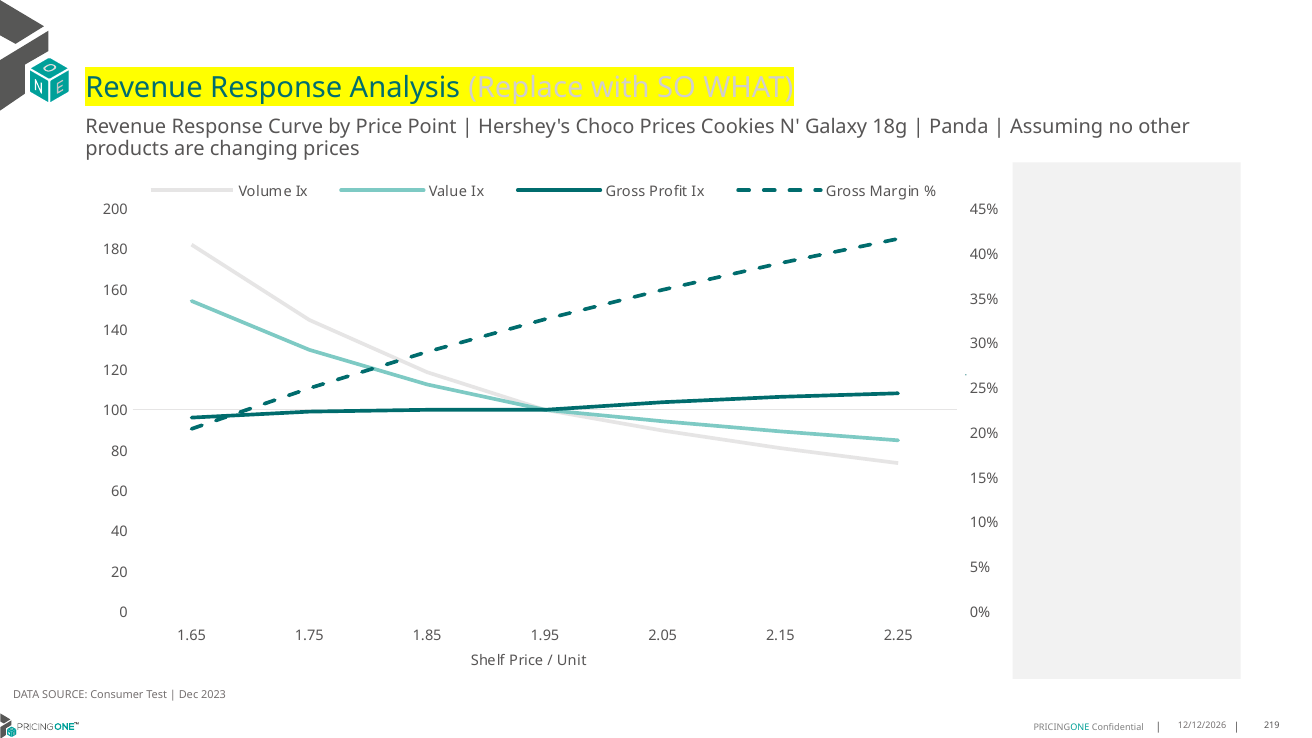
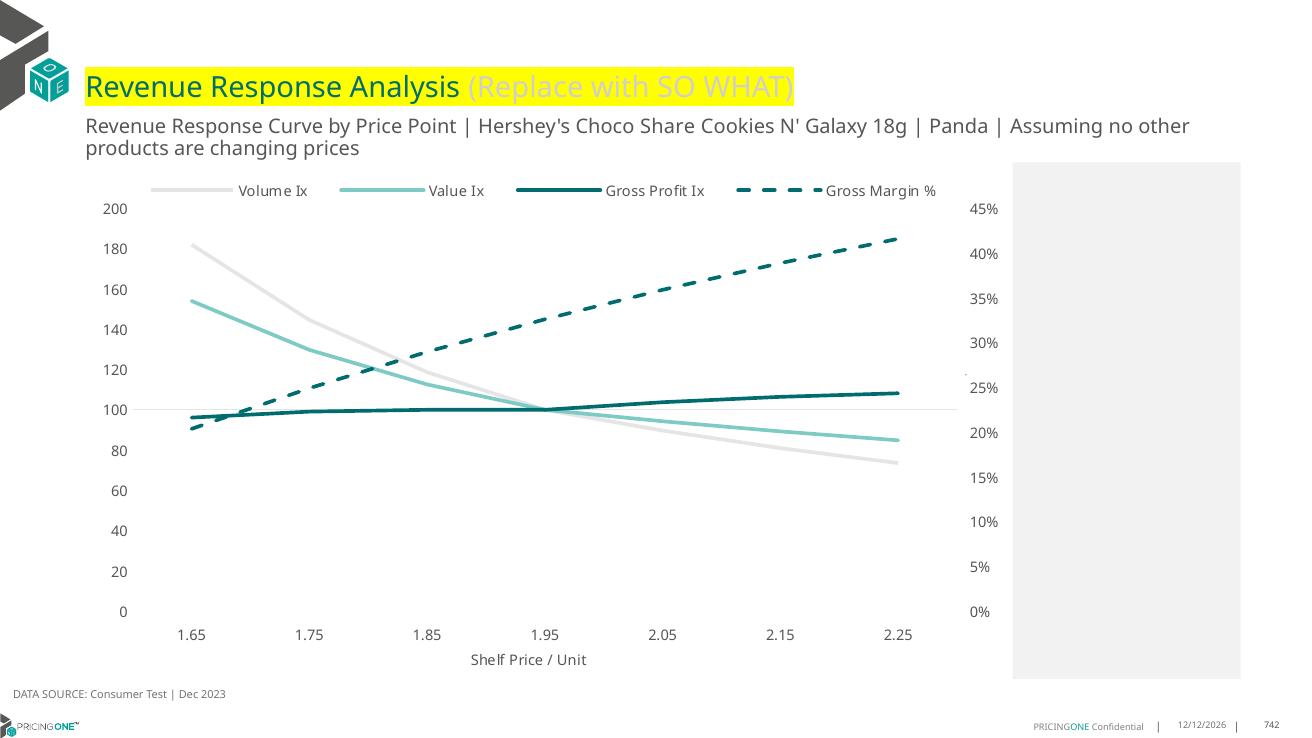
Choco Prices: Prices -> Share
219: 219 -> 742
